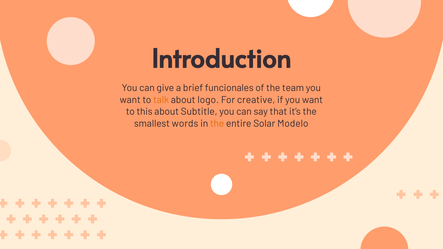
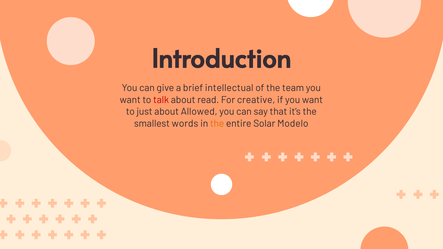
funcionales: funcionales -> intellectual
talk colour: orange -> red
logo: logo -> read
this: this -> just
Subtitle: Subtitle -> Allowed
